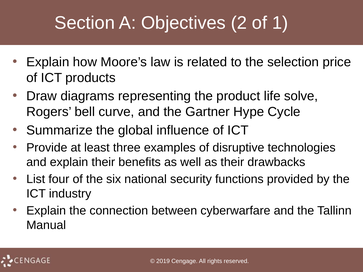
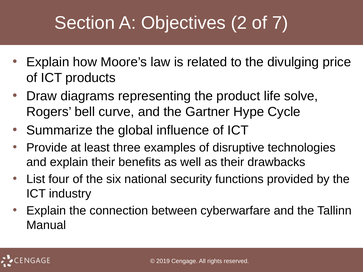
1: 1 -> 7
selection: selection -> divulging
